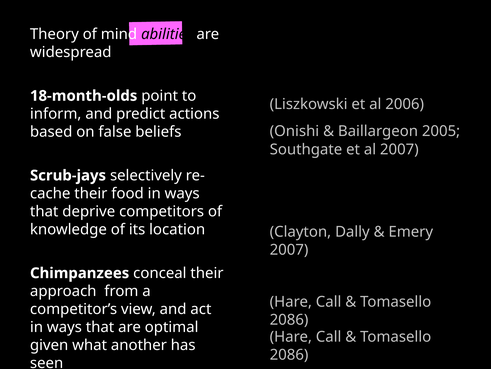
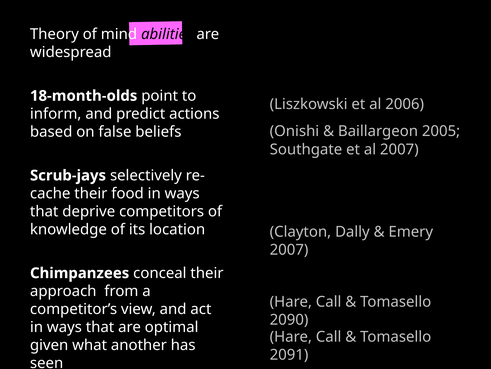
2086 at (289, 319): 2086 -> 2090
2086 at (289, 354): 2086 -> 2091
